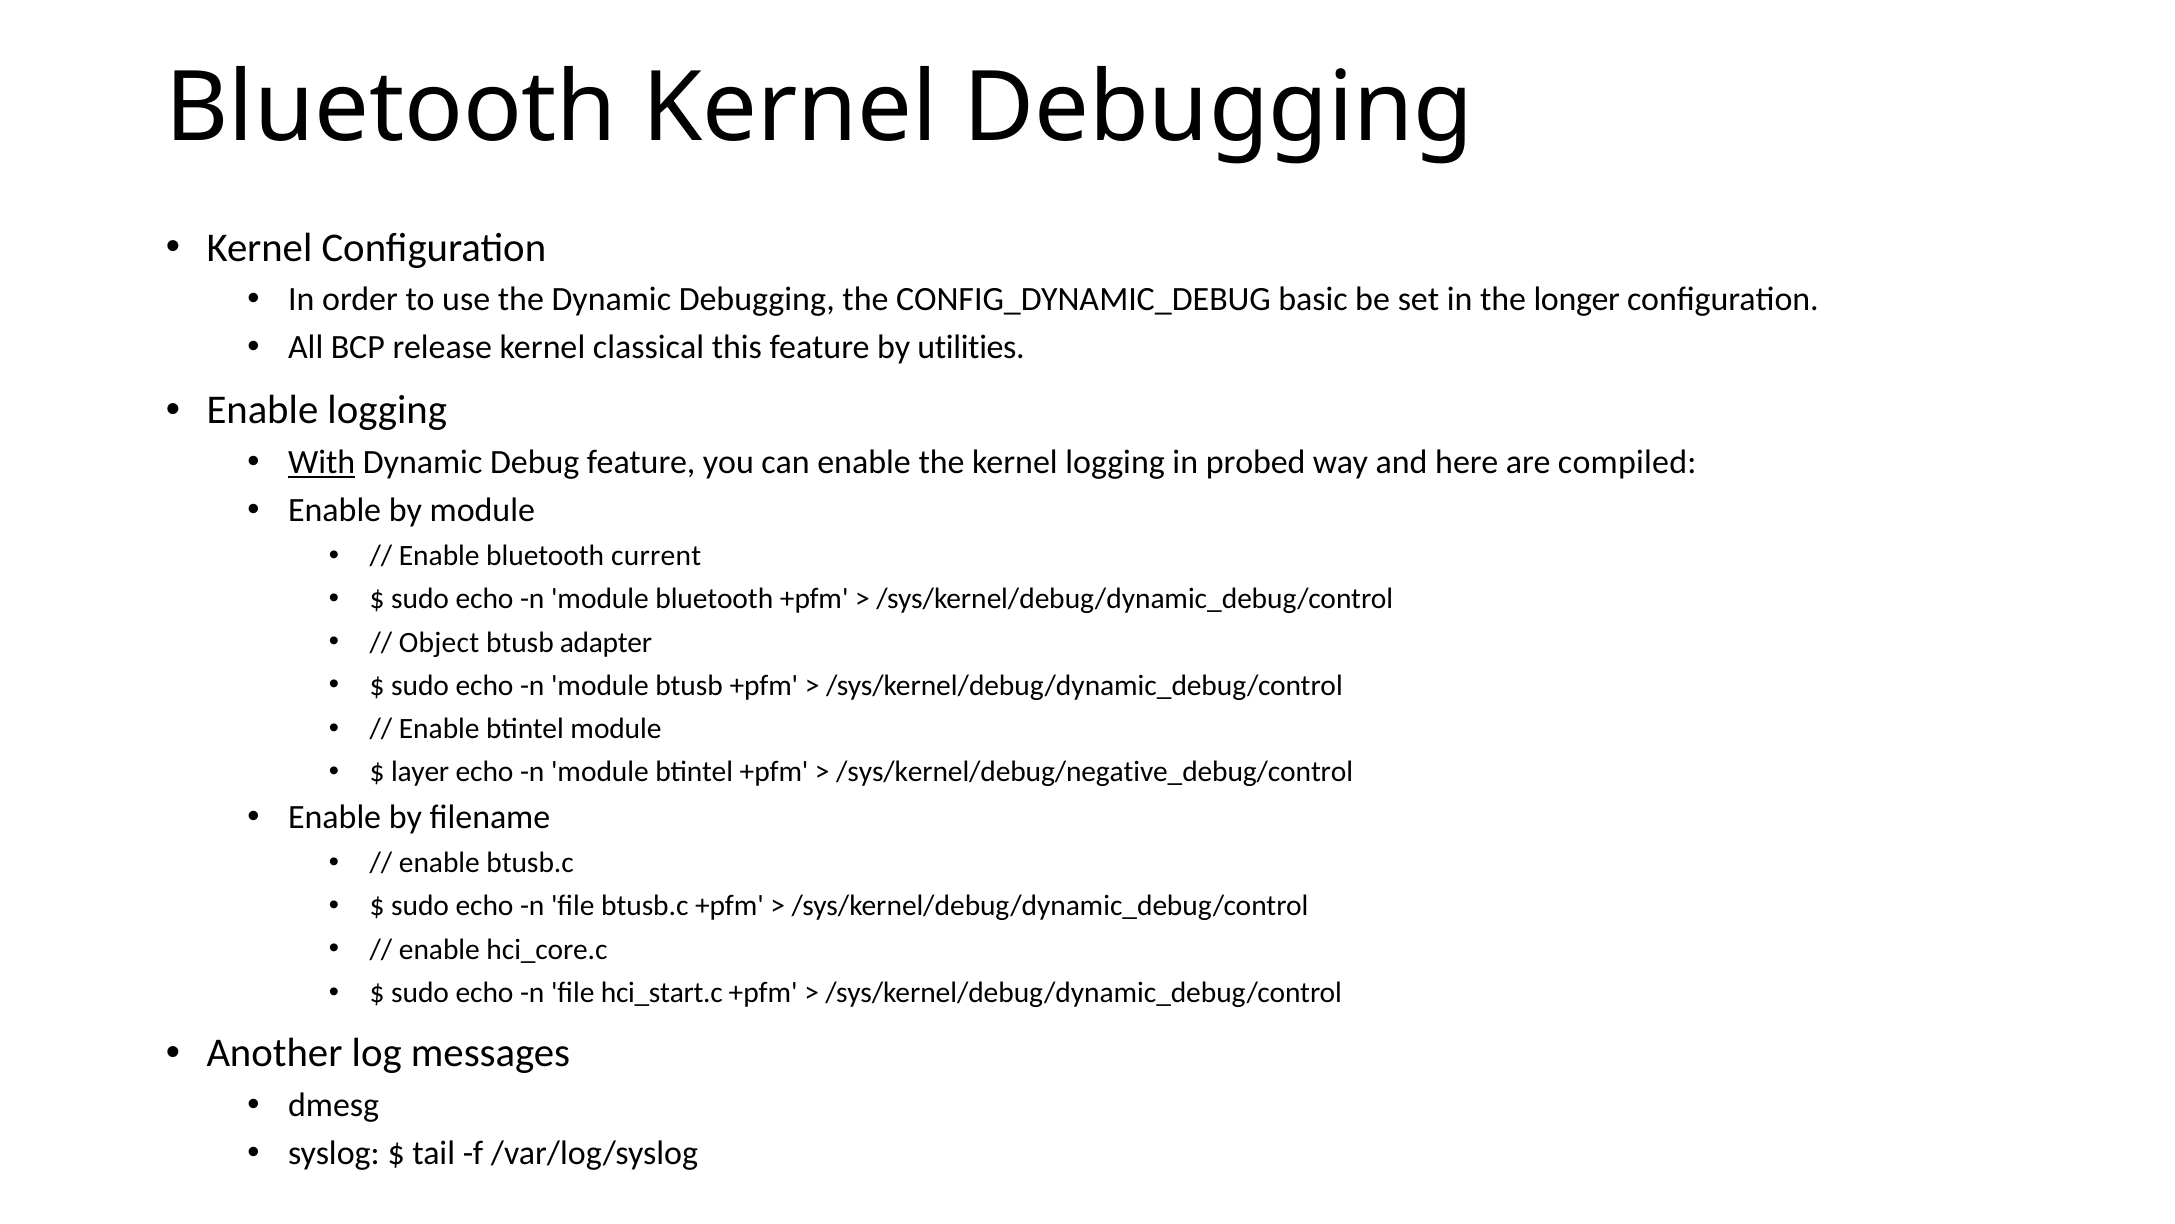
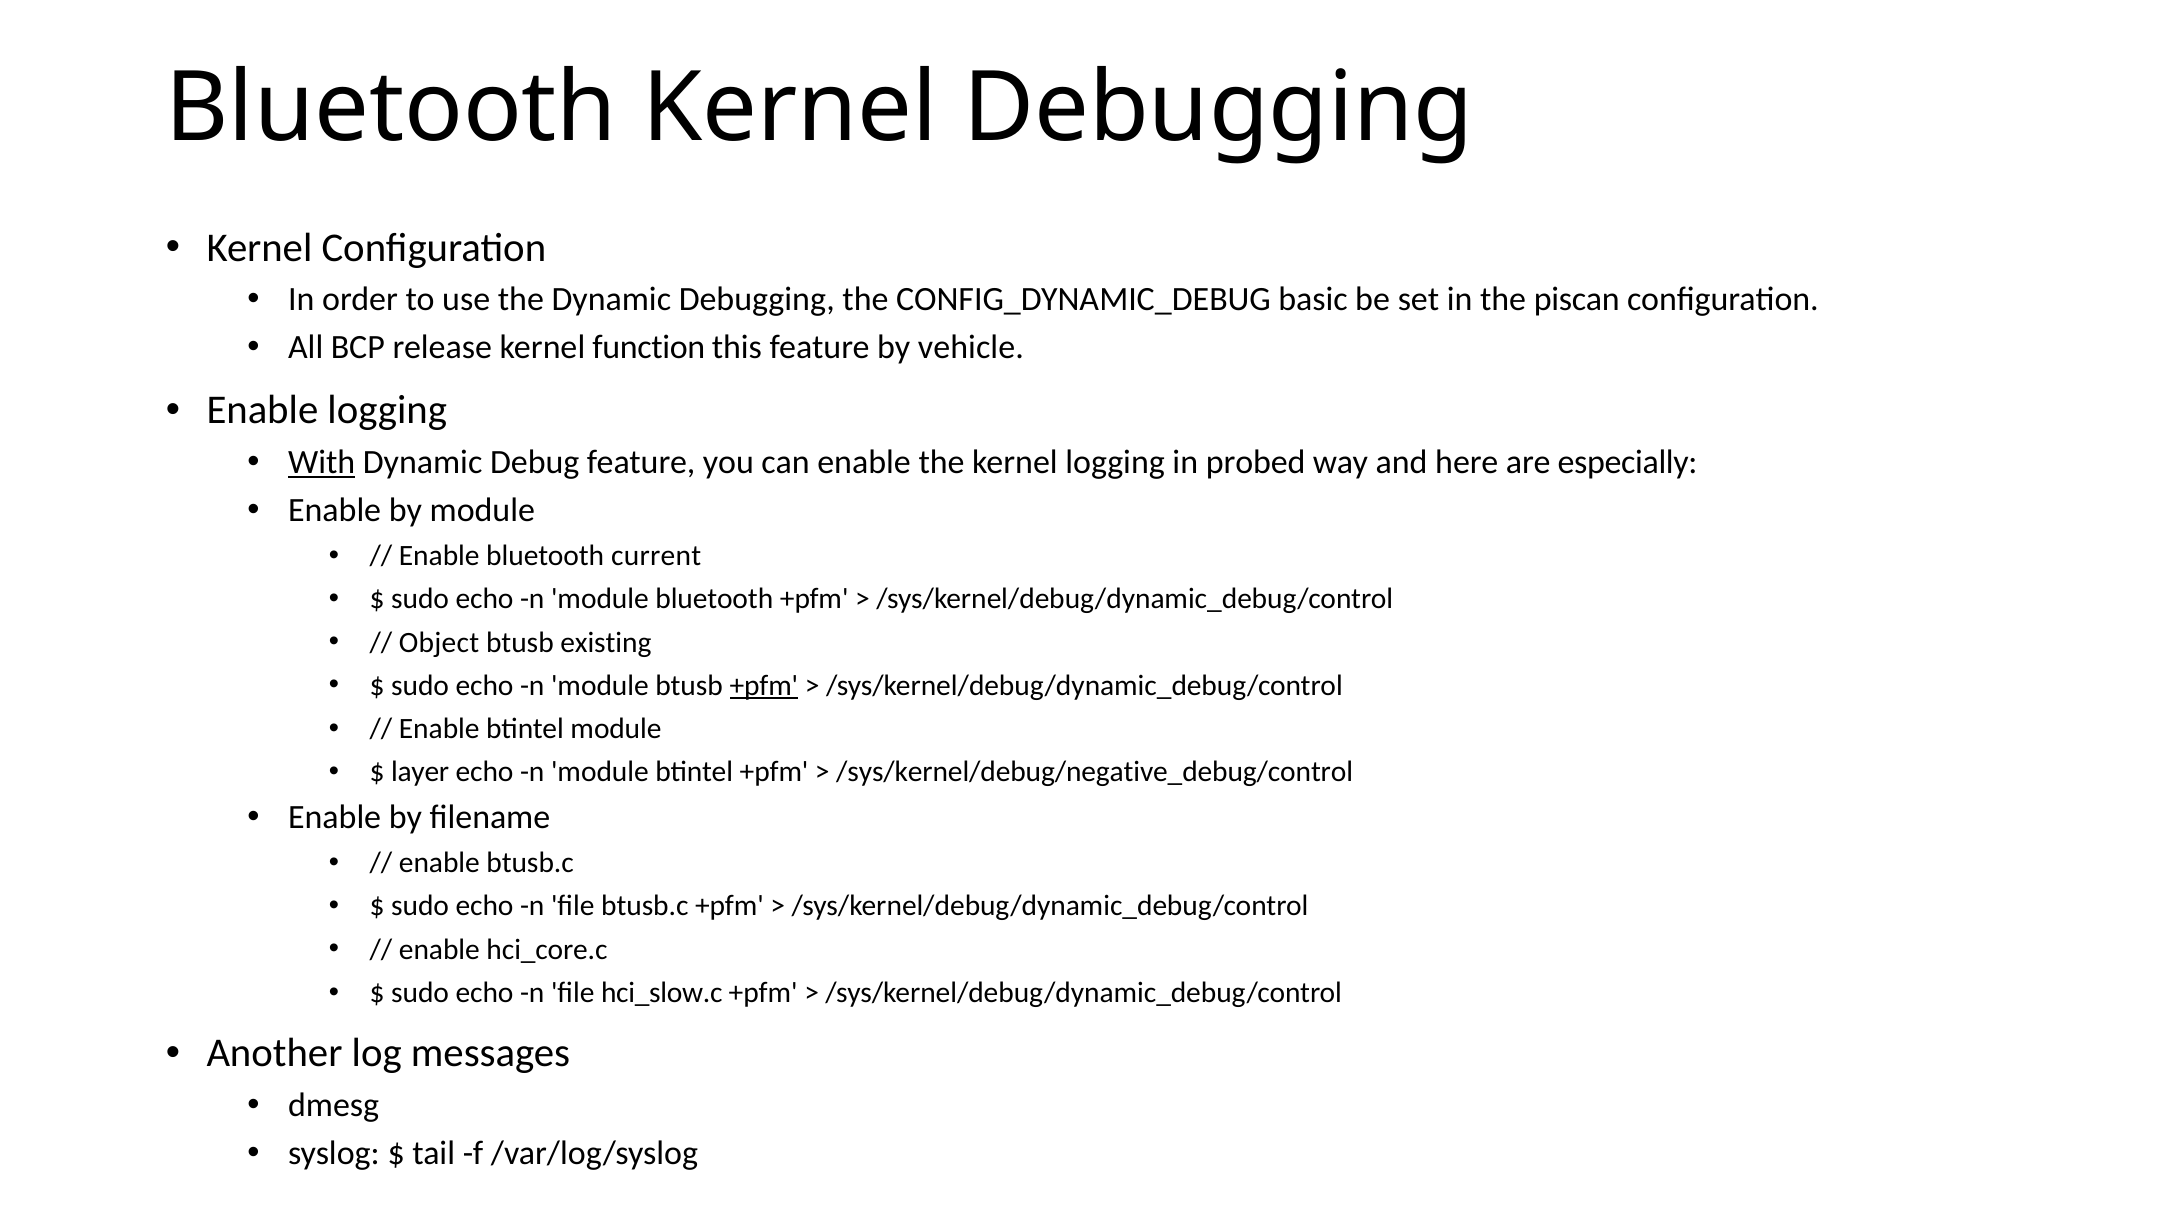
longer: longer -> piscan
classical: classical -> function
utilities: utilities -> vehicle
compiled: compiled -> especially
adapter: adapter -> existing
+pfm at (764, 685) underline: none -> present
hci_start.c: hci_start.c -> hci_slow.c
